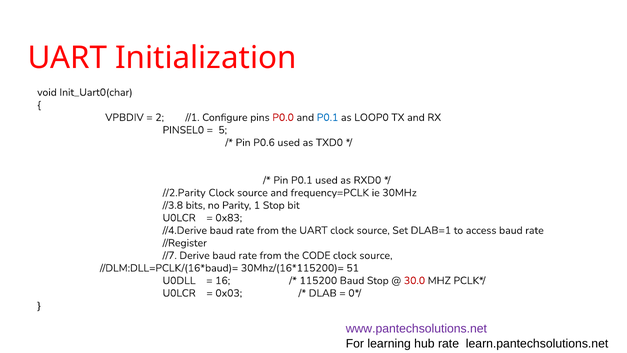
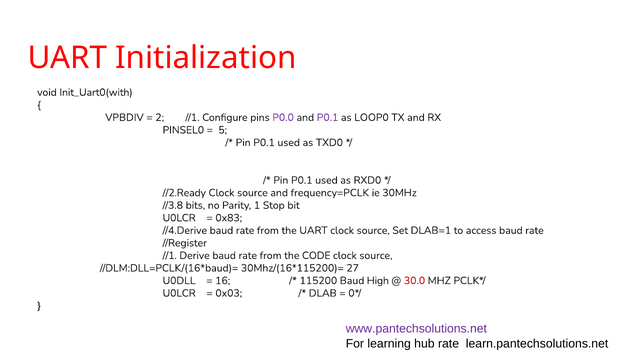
Init_Uart0(char: Init_Uart0(char -> Init_Uart0(with
P0.0 colour: red -> purple
P0.1 at (328, 117) colour: blue -> purple
P0.6 at (264, 142): P0.6 -> P0.1
//2.Parity: //2.Parity -> //2.Ready
//7 at (170, 255): //7 -> //1
51: 51 -> 27
Baud Stop: Stop -> High
